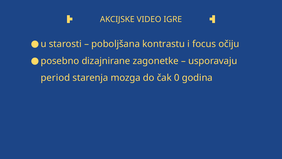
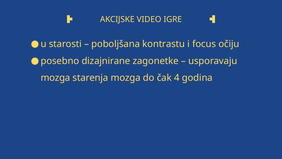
period at (55, 78): period -> mozga
0: 0 -> 4
